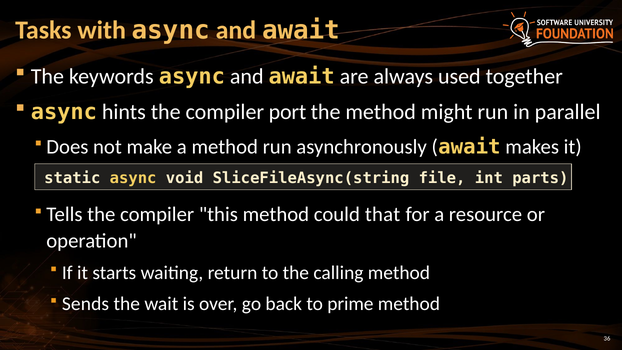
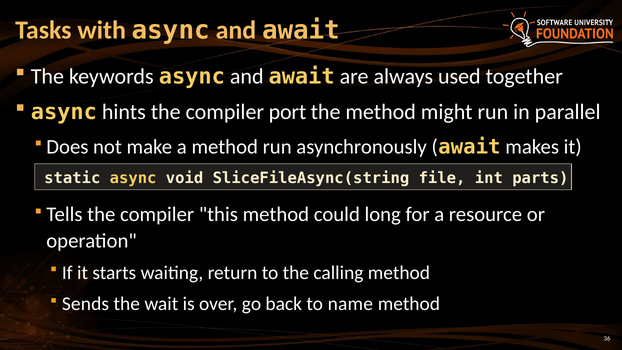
that: that -> long
prime: prime -> name
